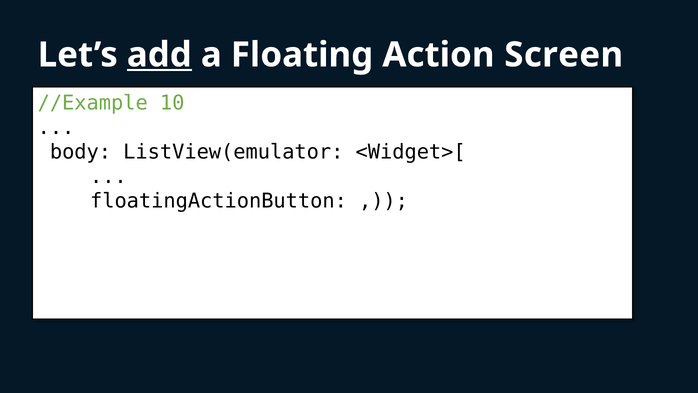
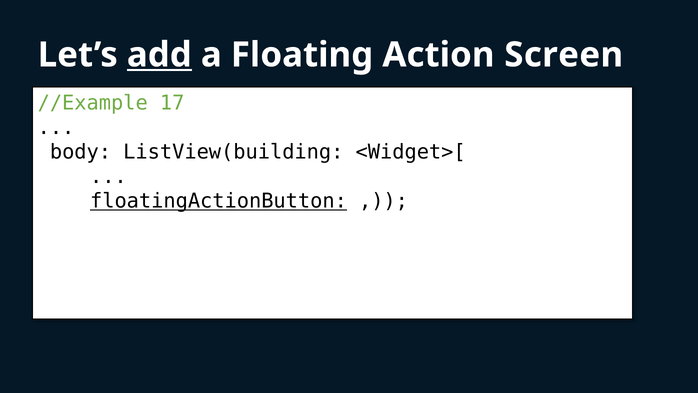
10: 10 -> 17
ListView(emulator: ListView(emulator -> ListView(building
floatingActionButton underline: none -> present
